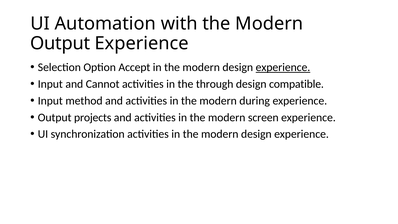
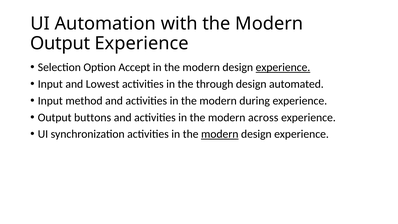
Cannot: Cannot -> Lowest
compatible: compatible -> automated
projects: projects -> buttons
screen: screen -> across
modern at (220, 134) underline: none -> present
